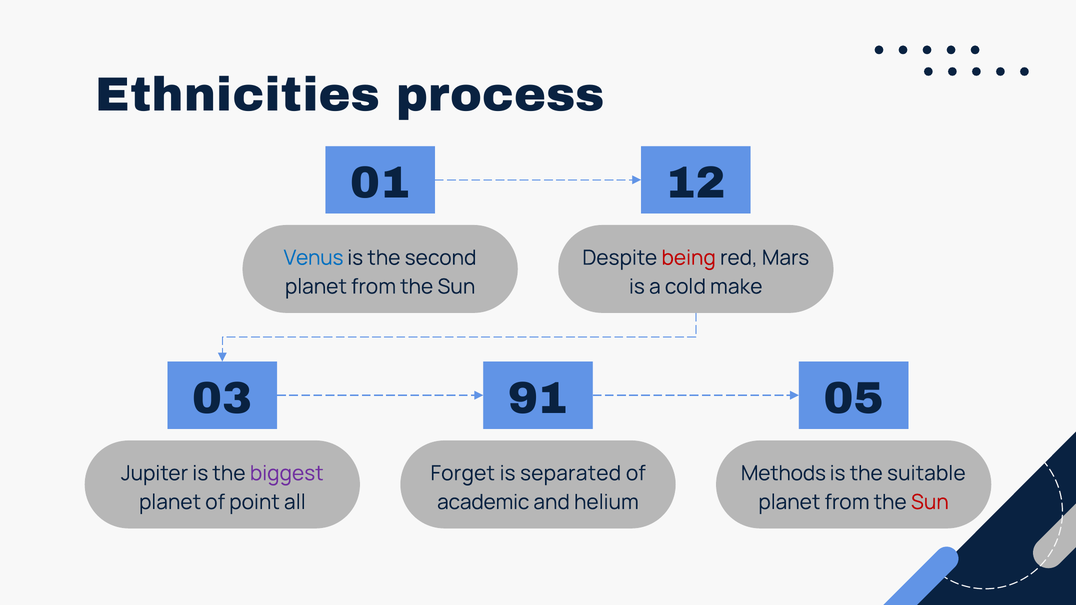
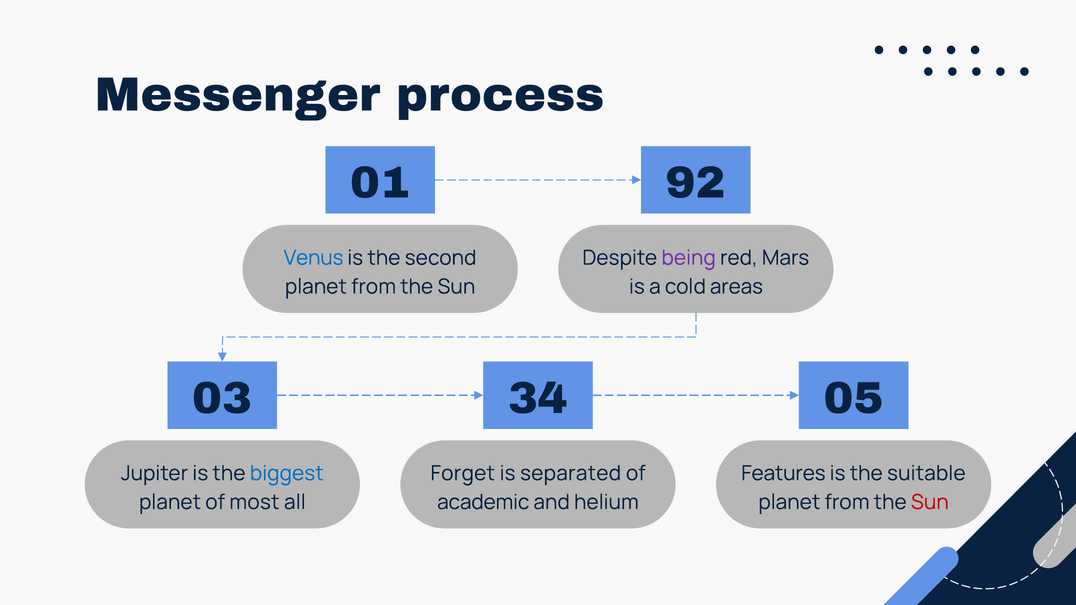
Ethnicities: Ethnicities -> Messenger
12: 12 -> 92
being colour: red -> purple
make: make -> areas
91: 91 -> 34
biggest colour: purple -> blue
Methods: Methods -> Features
point: point -> most
